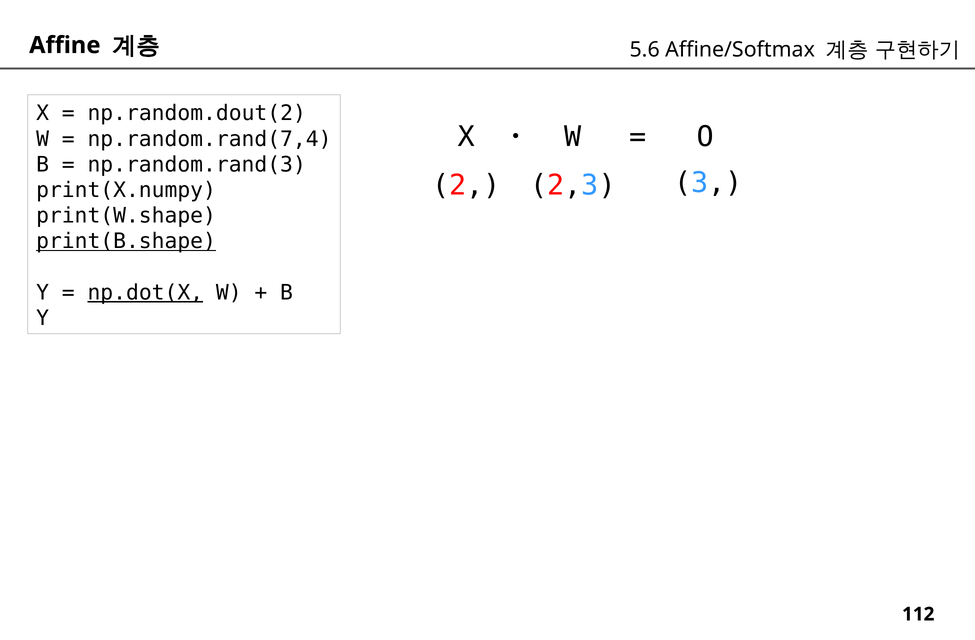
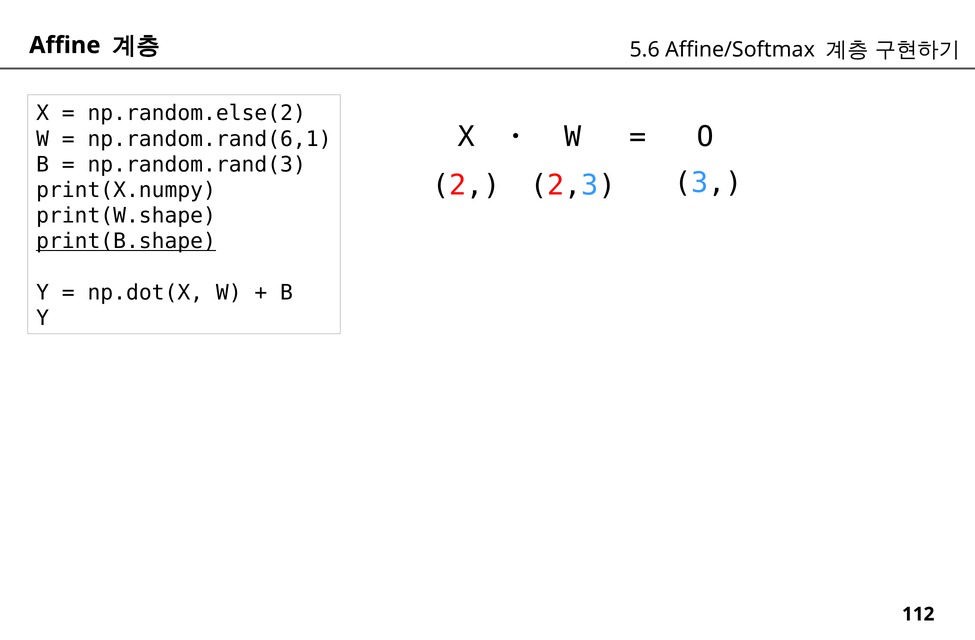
np.random.dout(2: np.random.dout(2 -> np.random.else(2
np.random.rand(7,4: np.random.rand(7,4 -> np.random.rand(6,1
np.dot(X underline: present -> none
